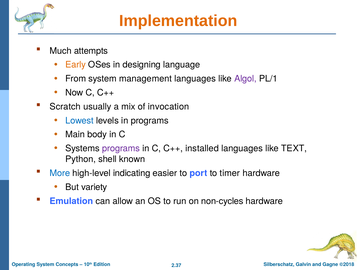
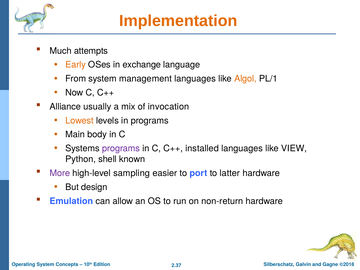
designing: designing -> exchange
Algol colour: purple -> orange
Scratch: Scratch -> Alliance
Lowest colour: blue -> orange
TEXT: TEXT -> VIEW
More colour: blue -> purple
indicating: indicating -> sampling
timer: timer -> latter
variety: variety -> design
non-cycles: non-cycles -> non-return
